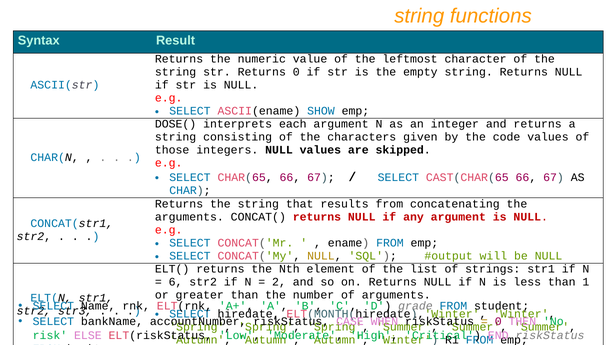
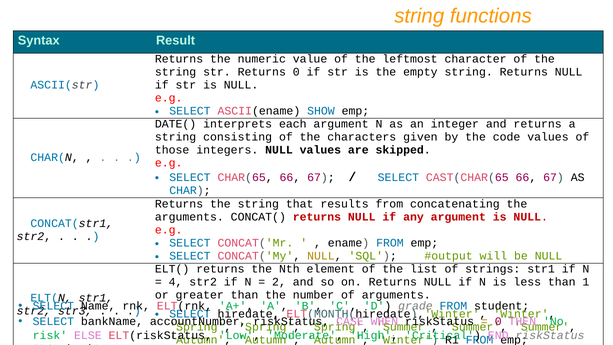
DOSE(: DOSE( -> DATE(
6: 6 -> 4
